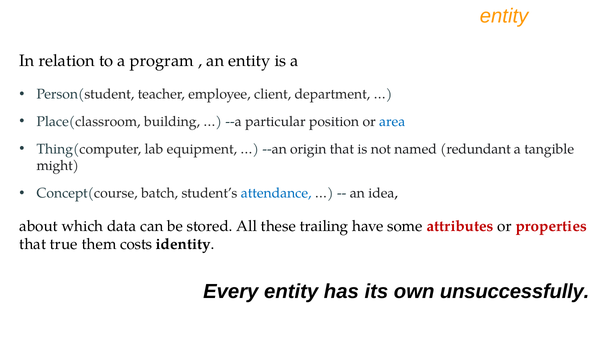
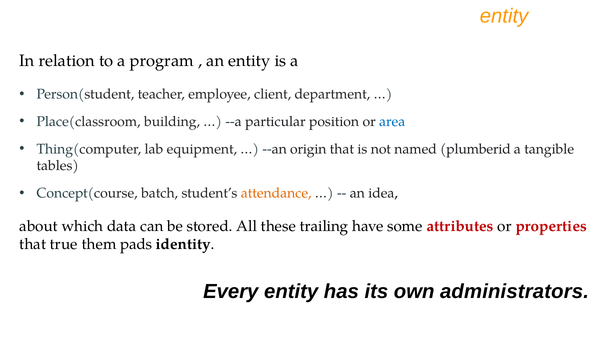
redundant: redundant -> plumberid
might: might -> tables
attendance colour: blue -> orange
costs: costs -> pads
unsuccessfully: unsuccessfully -> administrators
